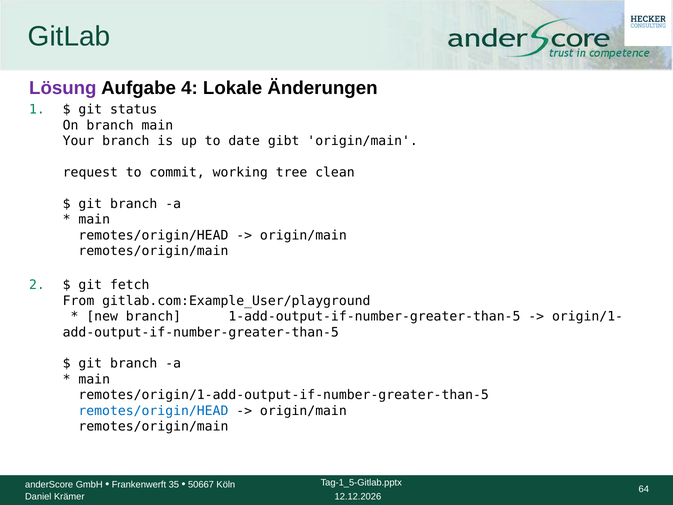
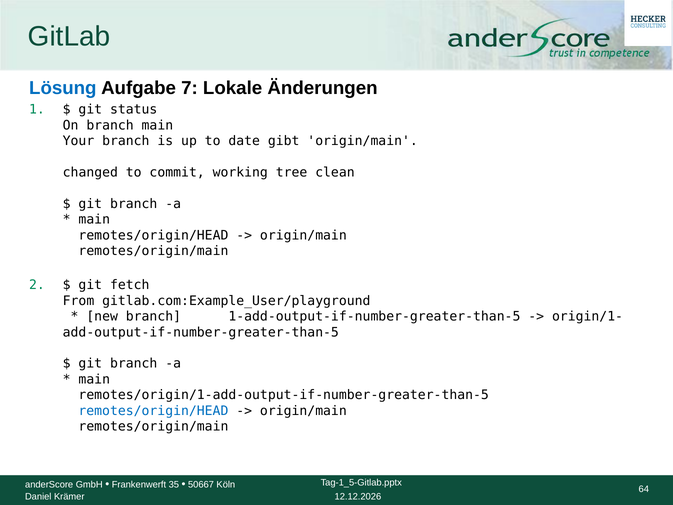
Lösung colour: purple -> blue
4: 4 -> 7
request: request -> changed
